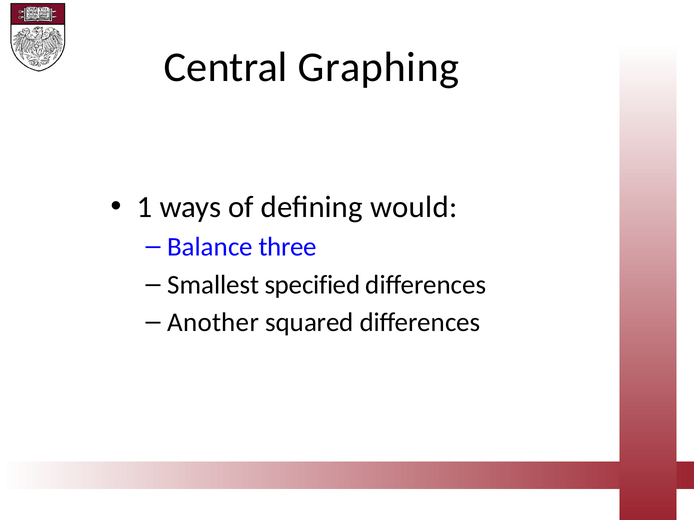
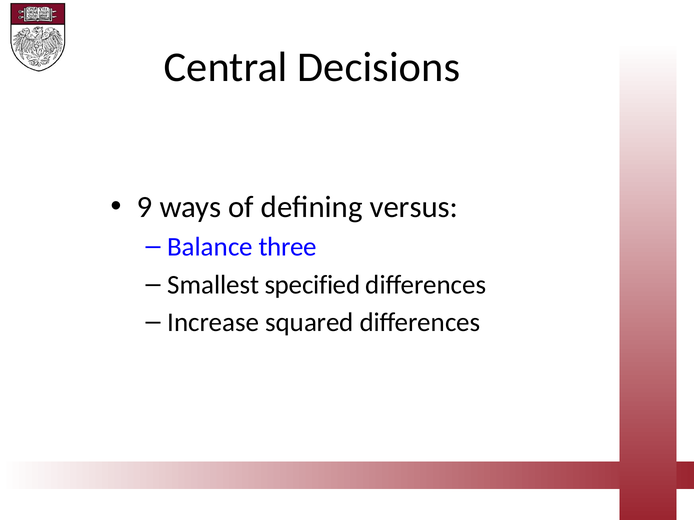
Graphing: Graphing -> Decisions
1: 1 -> 9
would: would -> versus
Another: Another -> Increase
